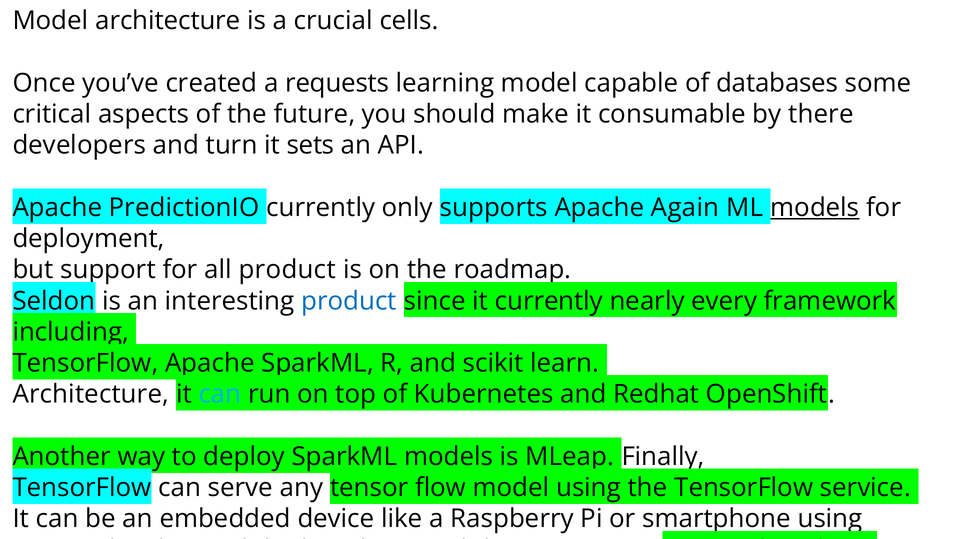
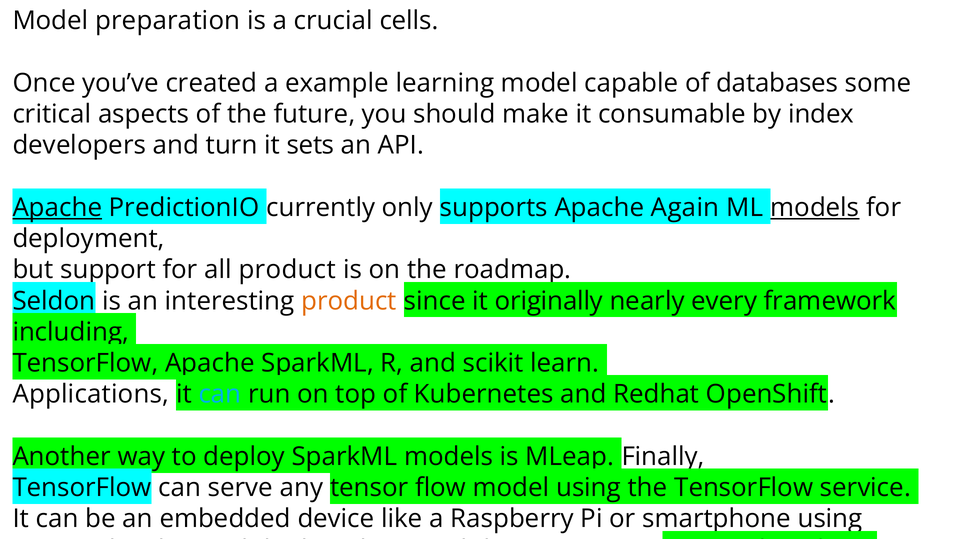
Model architecture: architecture -> preparation
requests: requests -> example
there: there -> index
Apache at (57, 208) underline: none -> present
product at (349, 301) colour: blue -> orange
it currently: currently -> originally
Architecture at (91, 394): Architecture -> Applications
